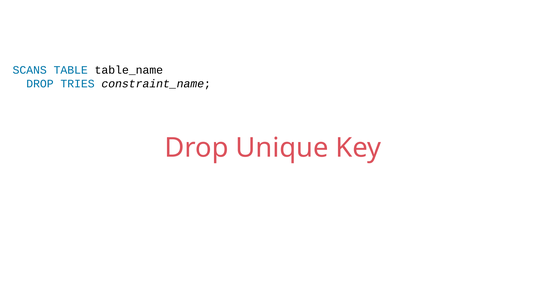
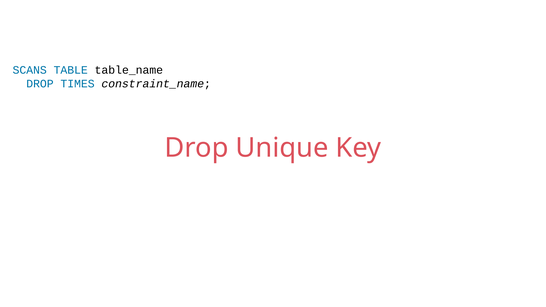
TRIES: TRIES -> TIMES
